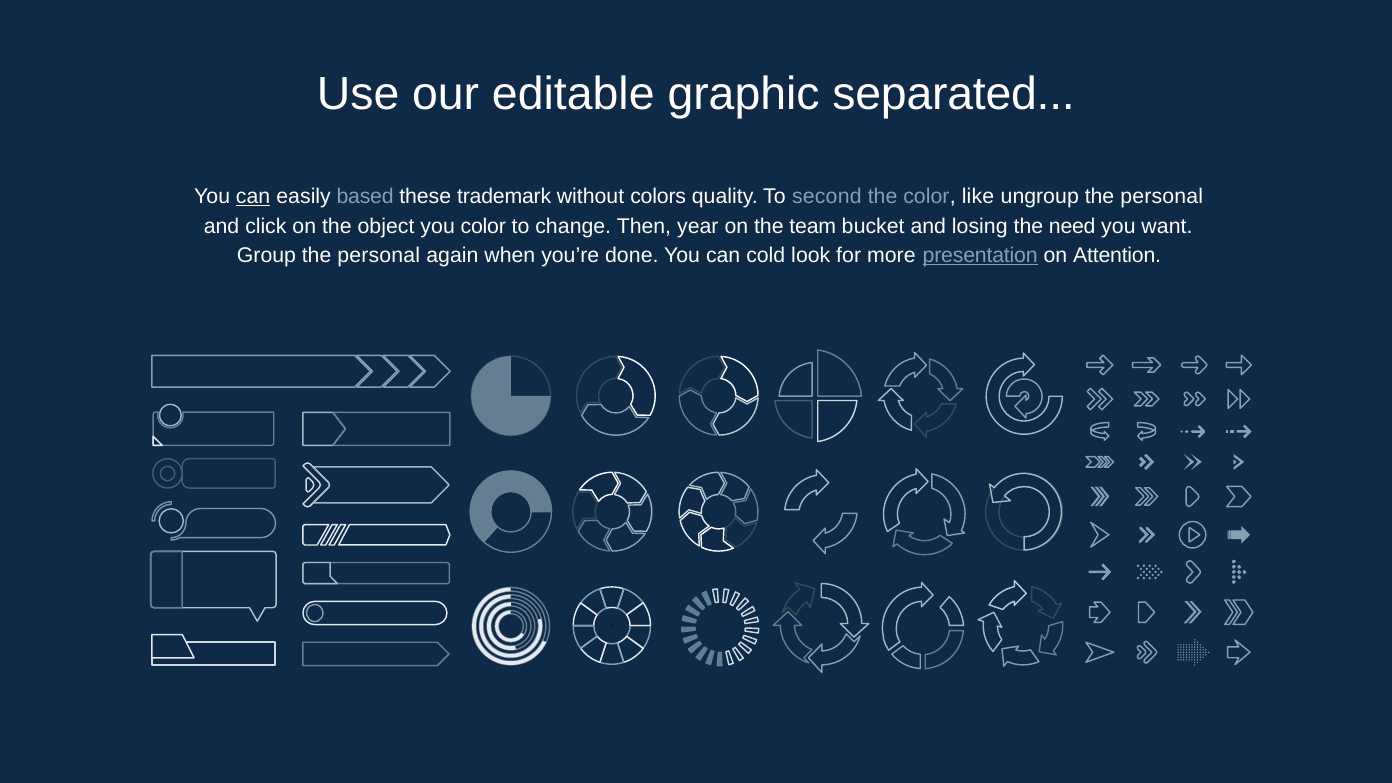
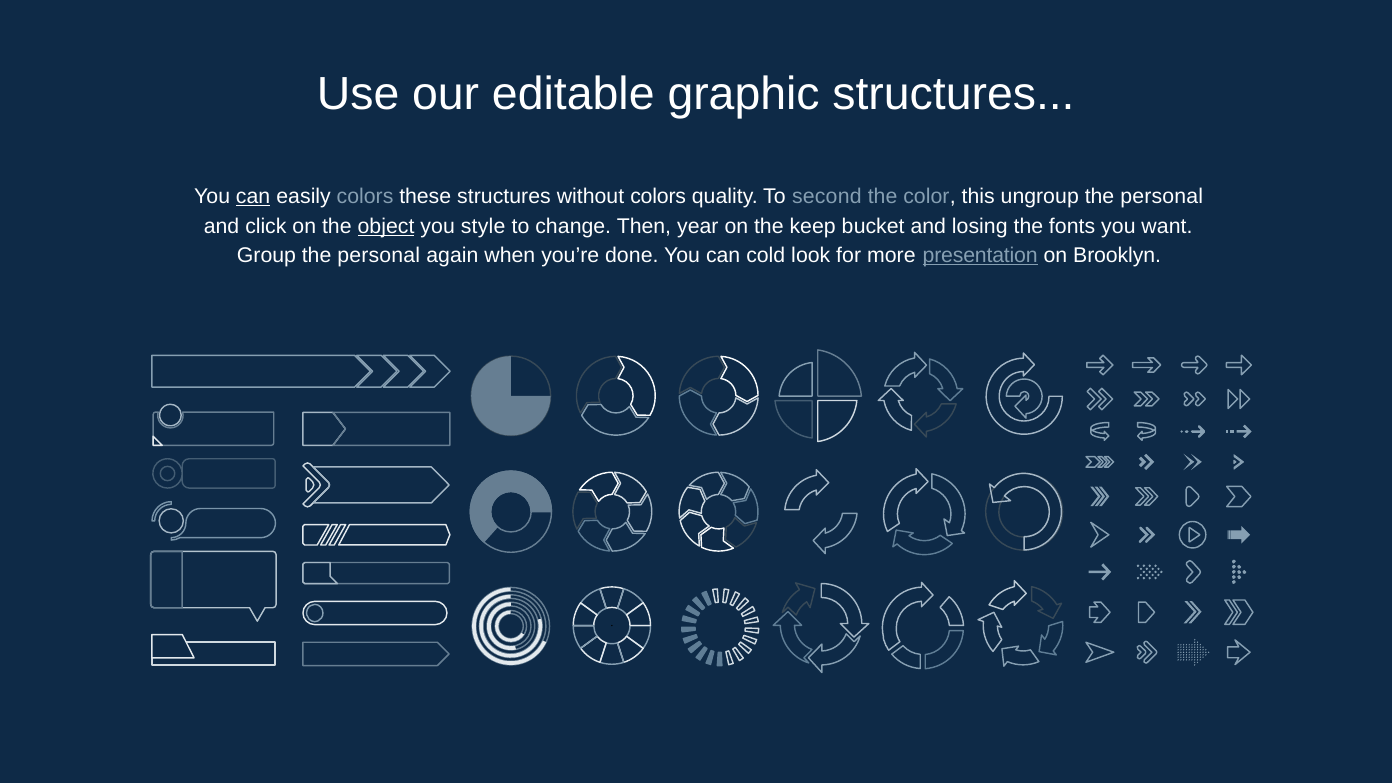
graphic separated: separated -> structures
easily based: based -> colors
these trademark: trademark -> structures
like: like -> this
object underline: none -> present
you color: color -> style
team: team -> keep
need: need -> fonts
Attention: Attention -> Brooklyn
